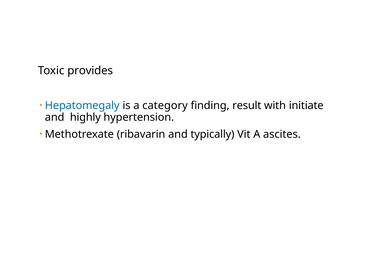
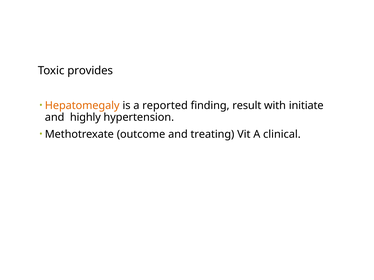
Hepatomegaly colour: blue -> orange
category: category -> reported
ribavarin: ribavarin -> outcome
typically: typically -> treating
ascites: ascites -> clinical
